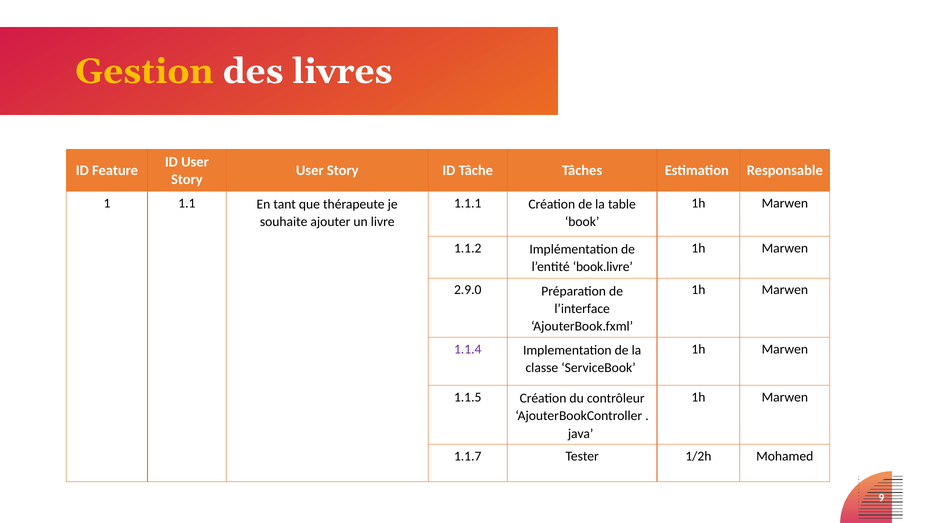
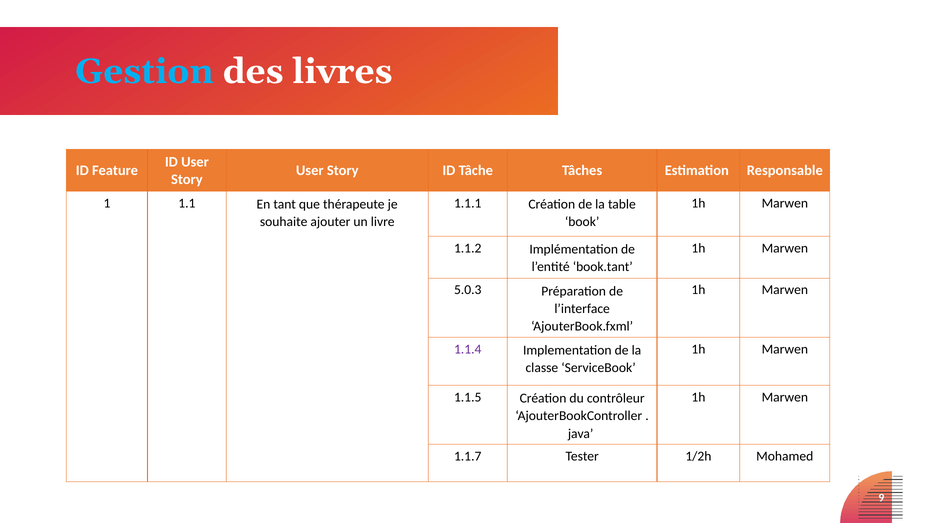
Gestion colour: yellow -> light blue
book.livre: book.livre -> book.tant
2.9.0: 2.9.0 -> 5.0.3
